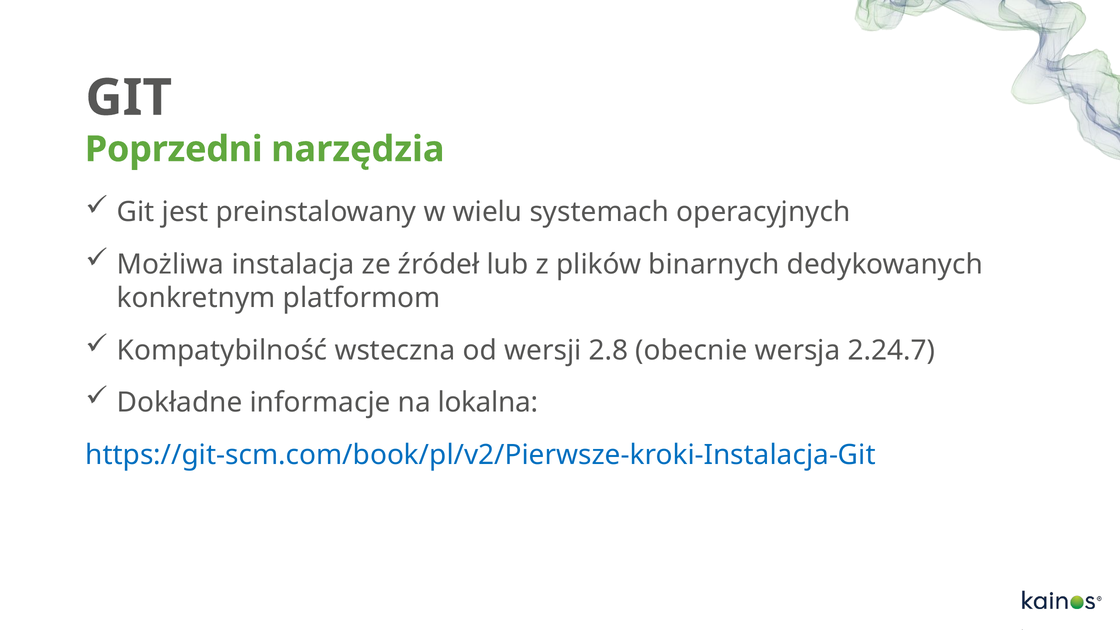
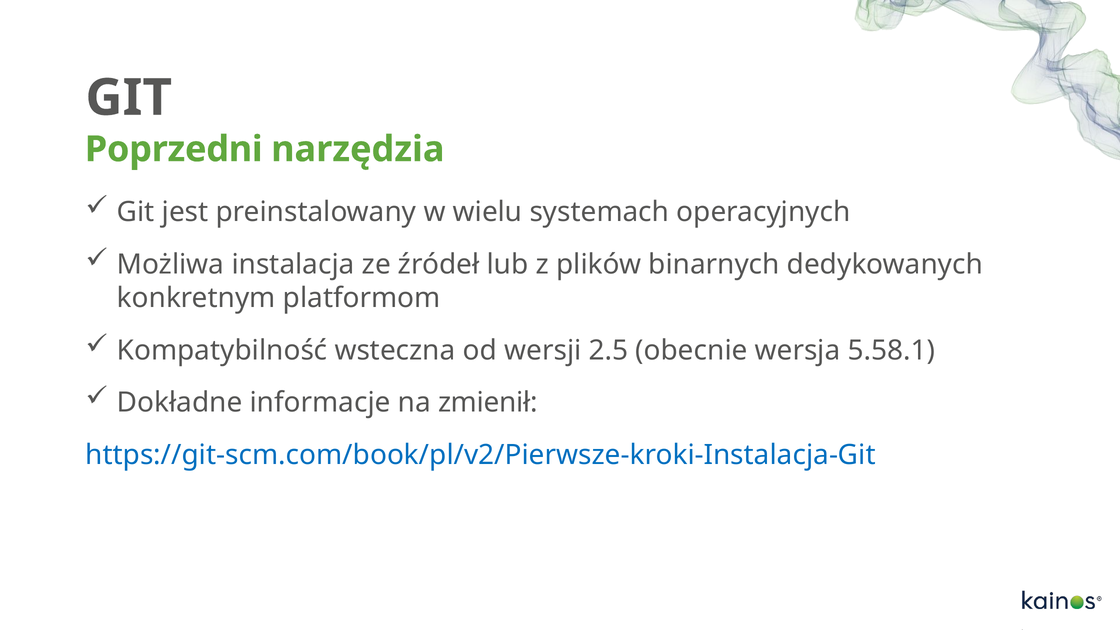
2.8: 2.8 -> 2.5
2.24.7: 2.24.7 -> 5.58.1
lokalna: lokalna -> zmienił
